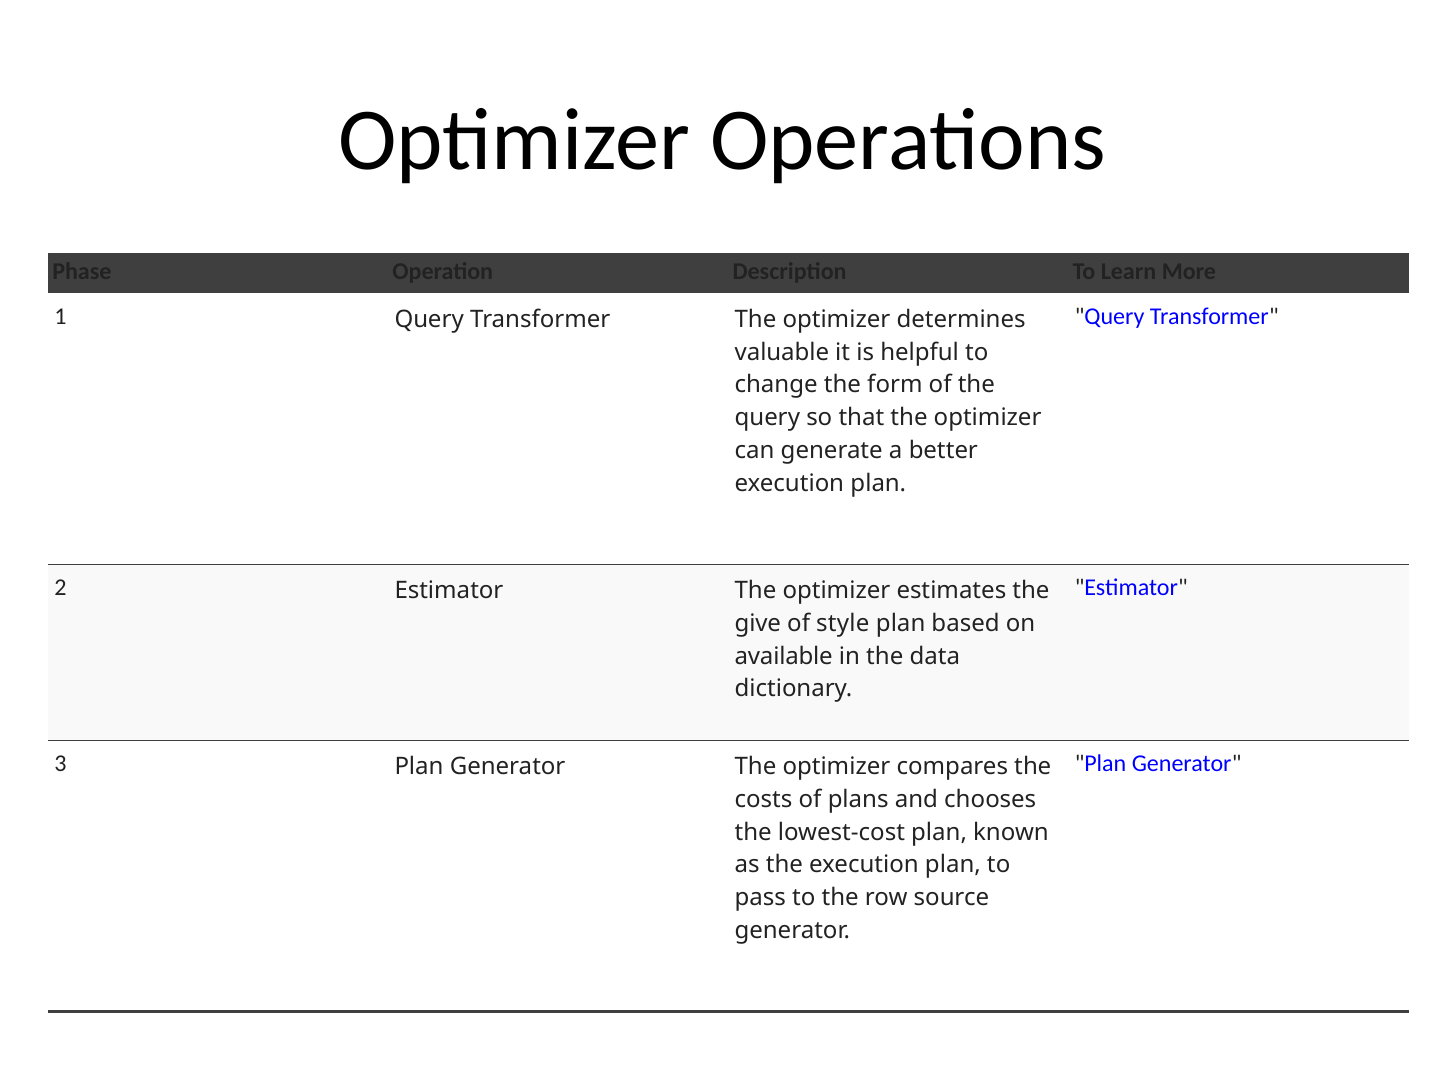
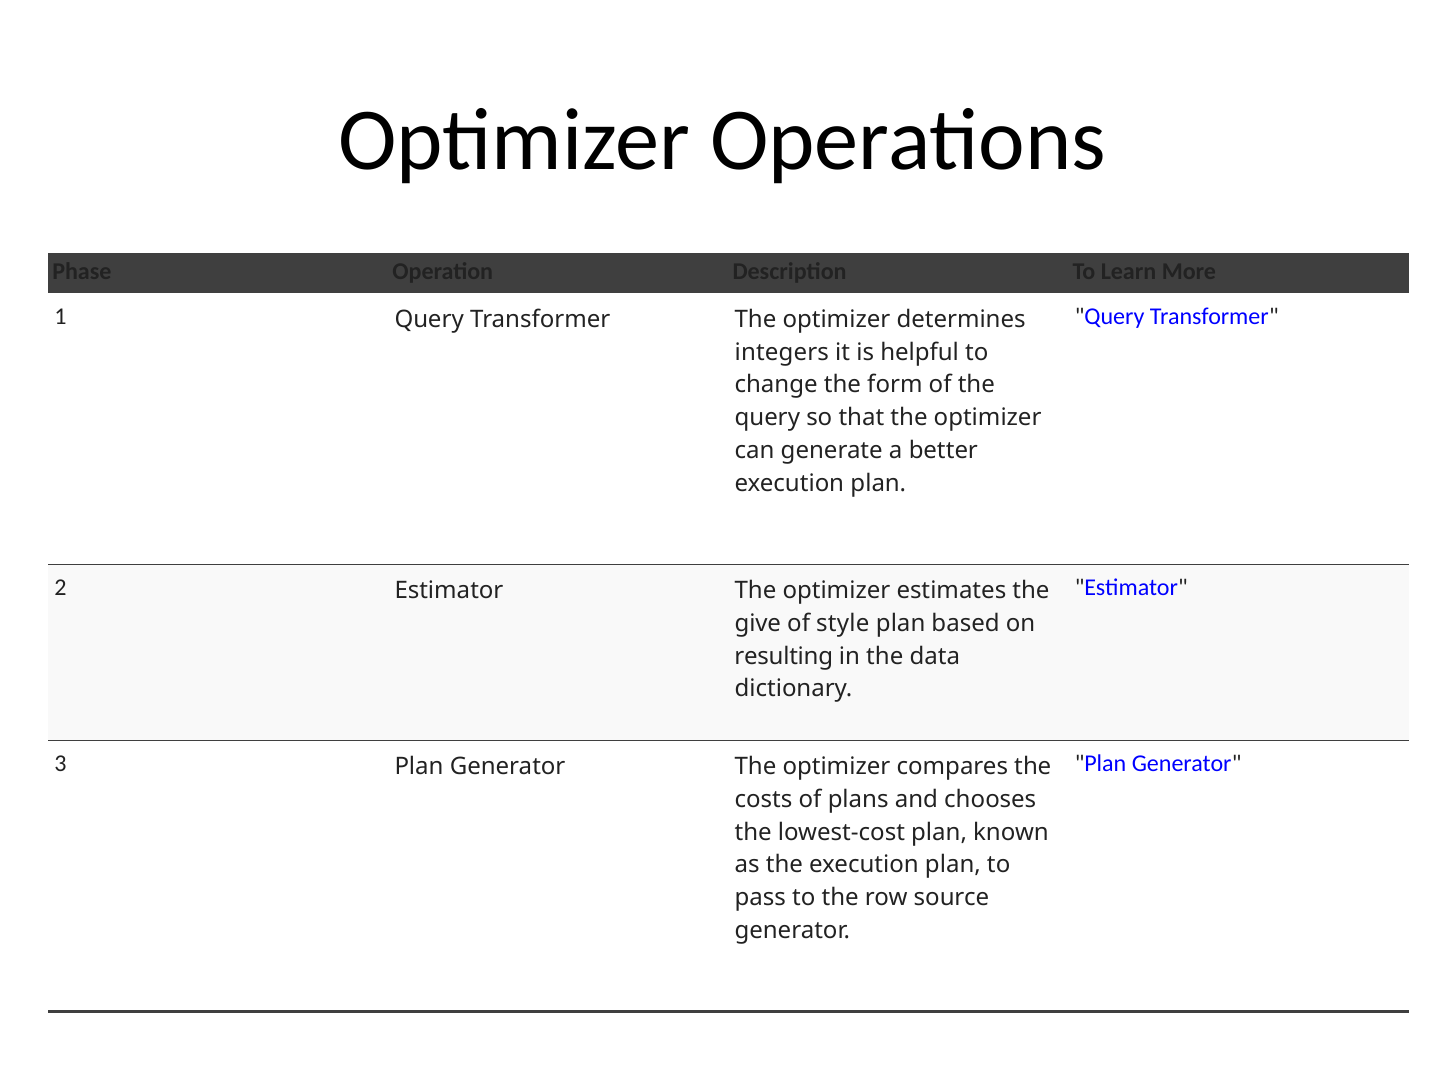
valuable: valuable -> integers
available: available -> resulting
